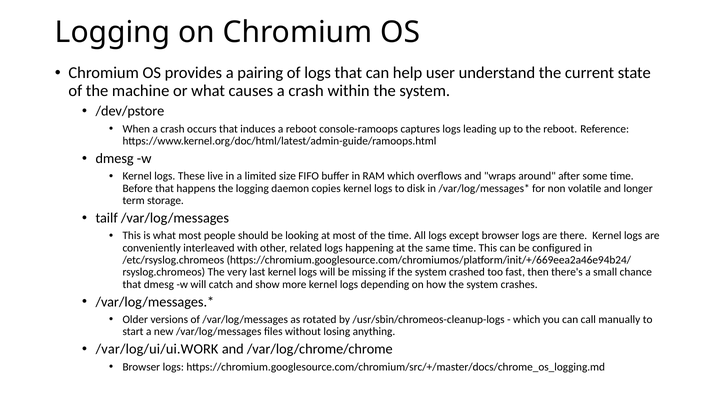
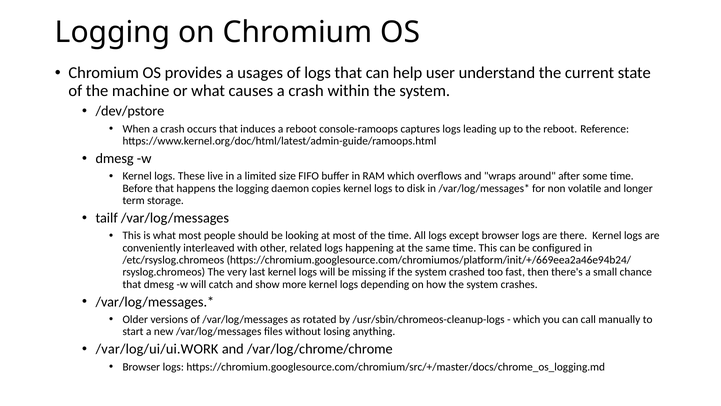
pairing: pairing -> usages
